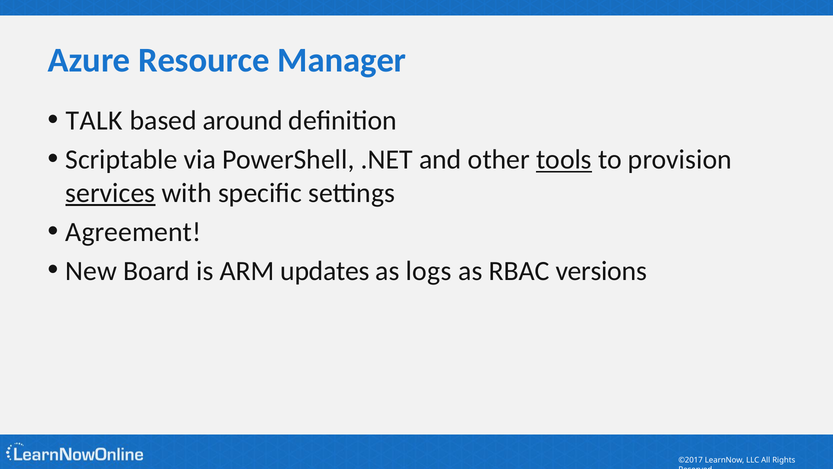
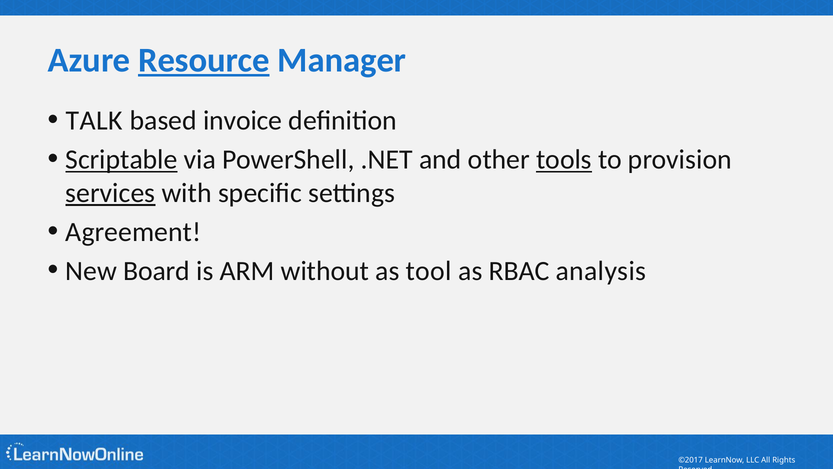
Resource underline: none -> present
around: around -> invoice
Scriptable underline: none -> present
updates: updates -> without
logs: logs -> tool
versions: versions -> analysis
